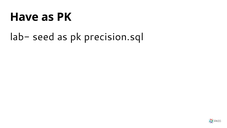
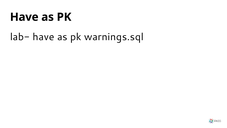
lab- seed: seed -> have
precision.sql: precision.sql -> warnings.sql
